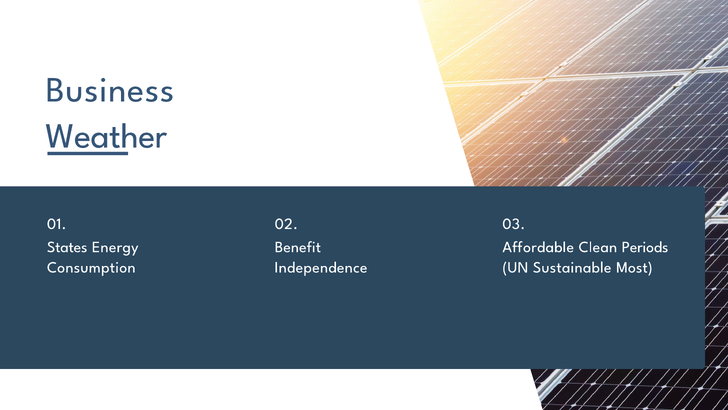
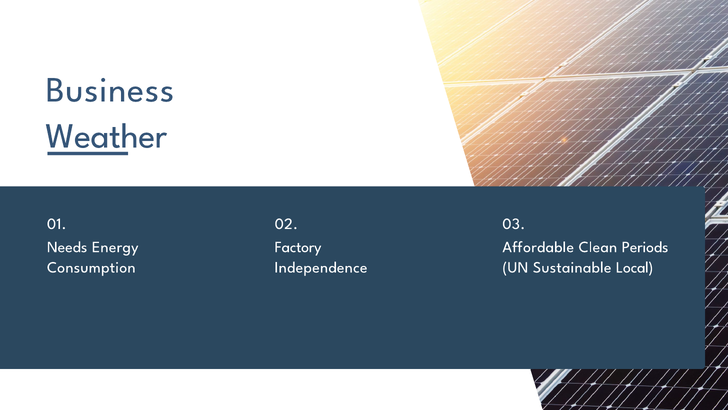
States: States -> Needs
Benefit: Benefit -> Factory
Most: Most -> Local
